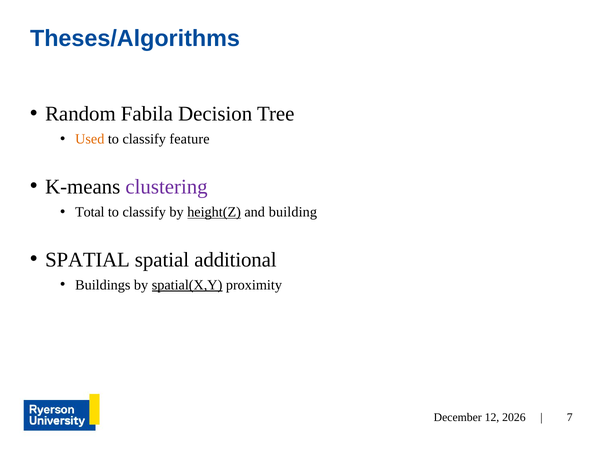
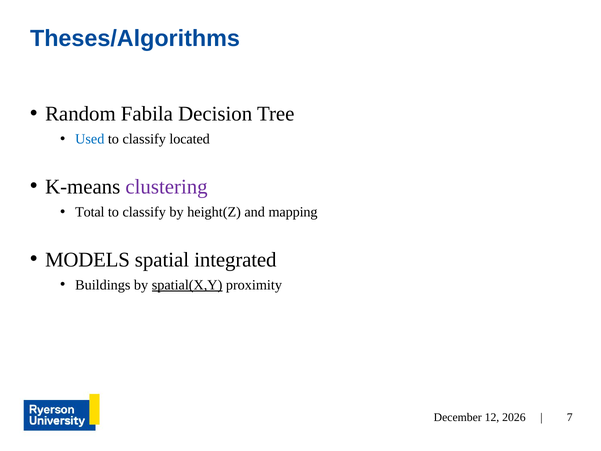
Used colour: orange -> blue
feature: feature -> located
height(Z underline: present -> none
building: building -> mapping
SPATIAL at (87, 259): SPATIAL -> MODELS
additional: additional -> integrated
